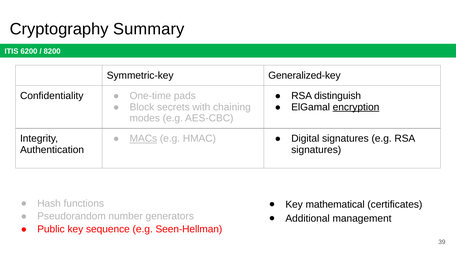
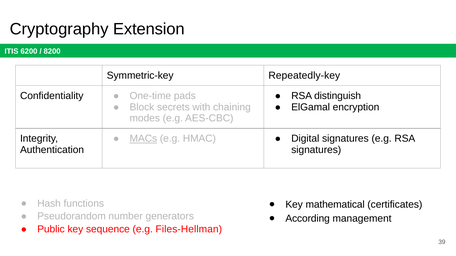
Summary: Summary -> Extension
Generalized-key: Generalized-key -> Repeatedly-key
encryption underline: present -> none
Additional: Additional -> According
Seen-Hellman: Seen-Hellman -> Files-Hellman
